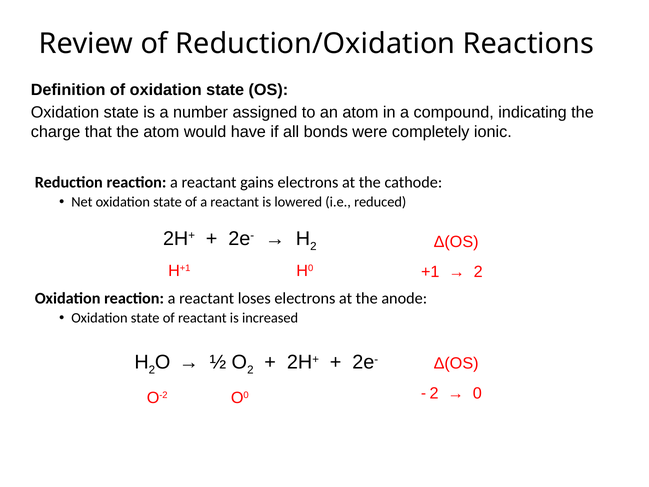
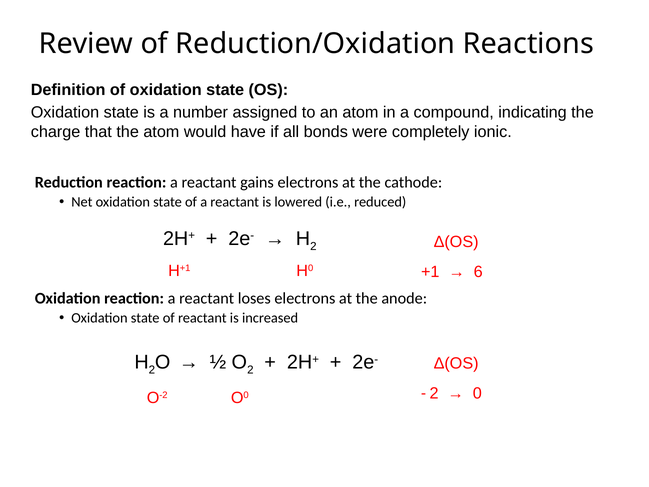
2 at (478, 272): 2 -> 6
